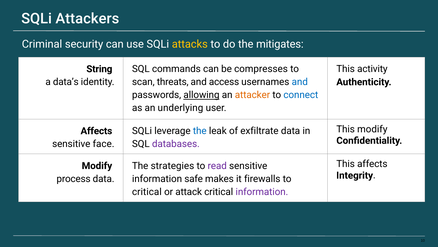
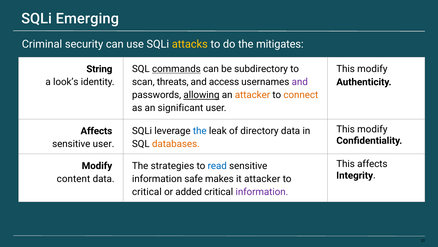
Attackers: Attackers -> Emerging
commands underline: none -> present
compresses: compresses -> subdirectory
activity at (372, 69): activity -> modify
data’s: data’s -> look’s
and at (300, 82) colour: blue -> purple
connect colour: blue -> orange
underlying: underlying -> significant
exfiltrate: exfiltrate -> directory
sensitive face: face -> user
databases colour: purple -> orange
read colour: purple -> blue
process: process -> content
it firewalls: firewalls -> attacker
attack: attack -> added
